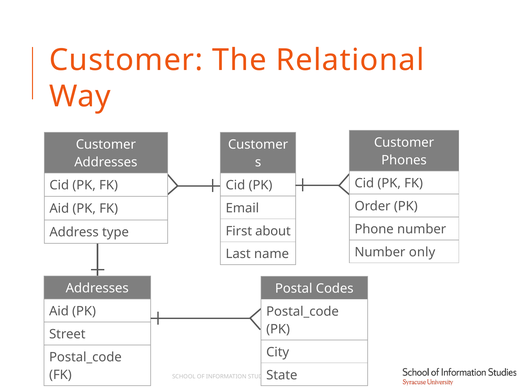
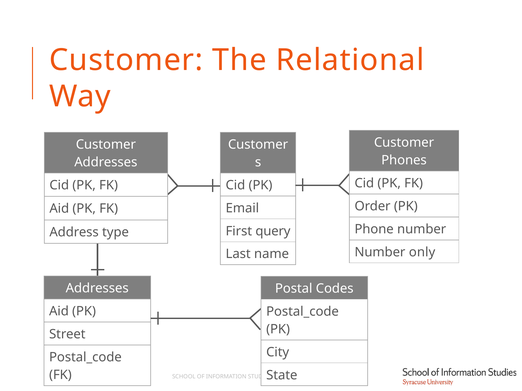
about: about -> query
